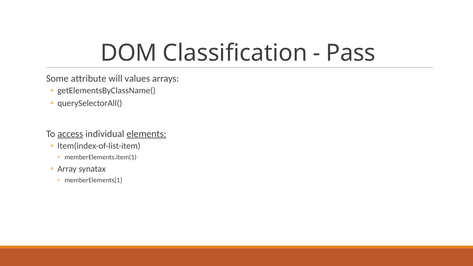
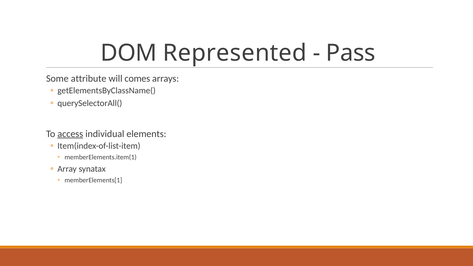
Classification: Classification -> Represented
values: values -> comes
elements underline: present -> none
